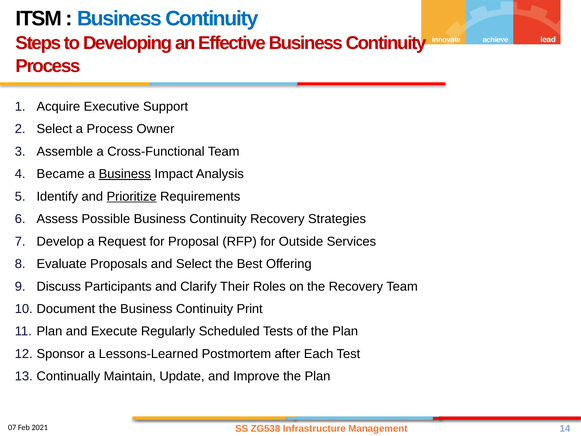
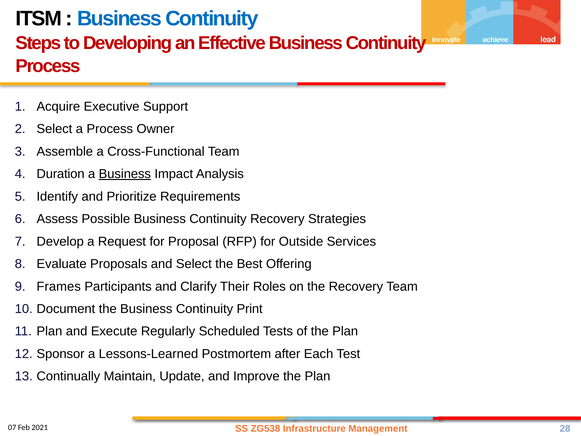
Became: Became -> Duration
Prioritize underline: present -> none
Discuss: Discuss -> Frames
14: 14 -> 28
